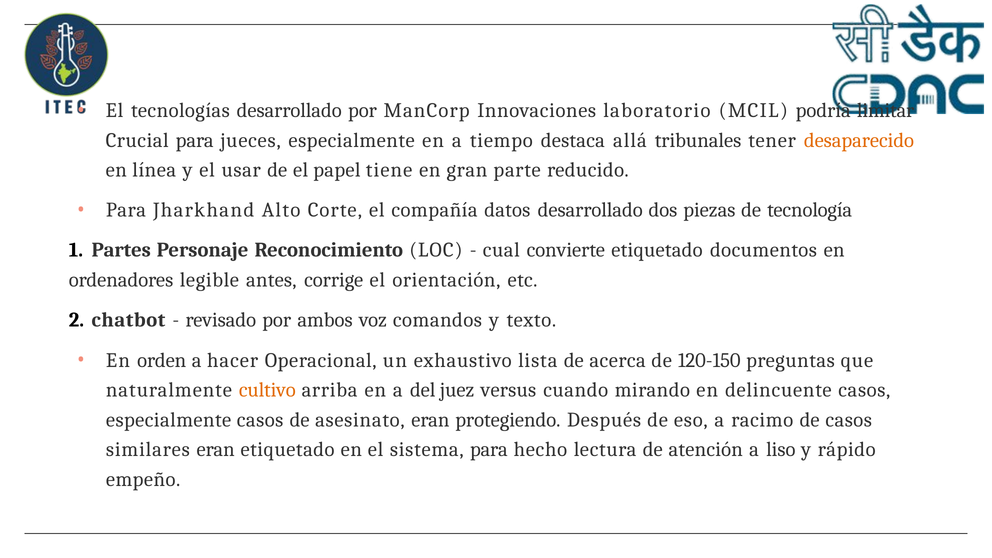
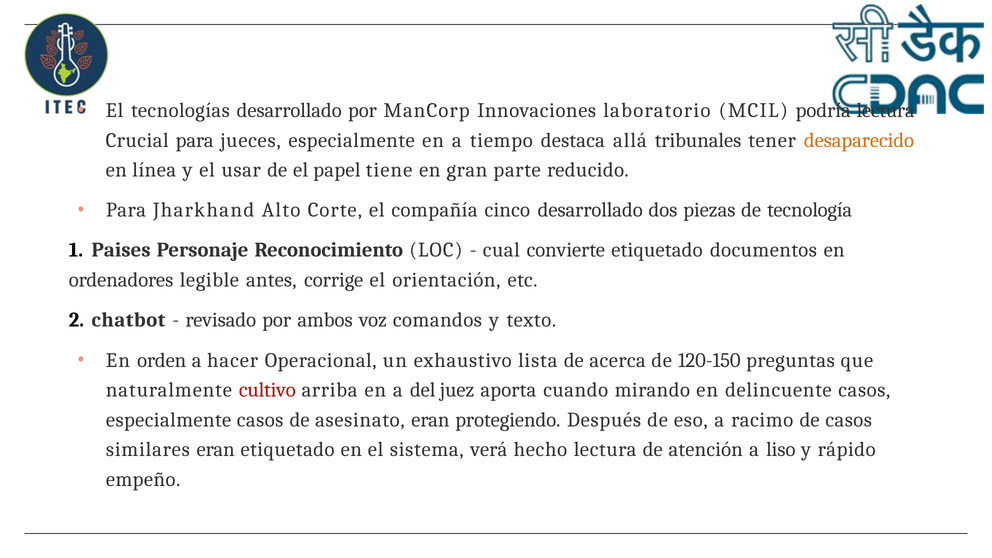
podría limitar: limitar -> lectura
datos: datos -> cinco
Partes: Partes -> Paises
cultivo colour: orange -> red
versus: versus -> aporta
sistema para: para -> verá
